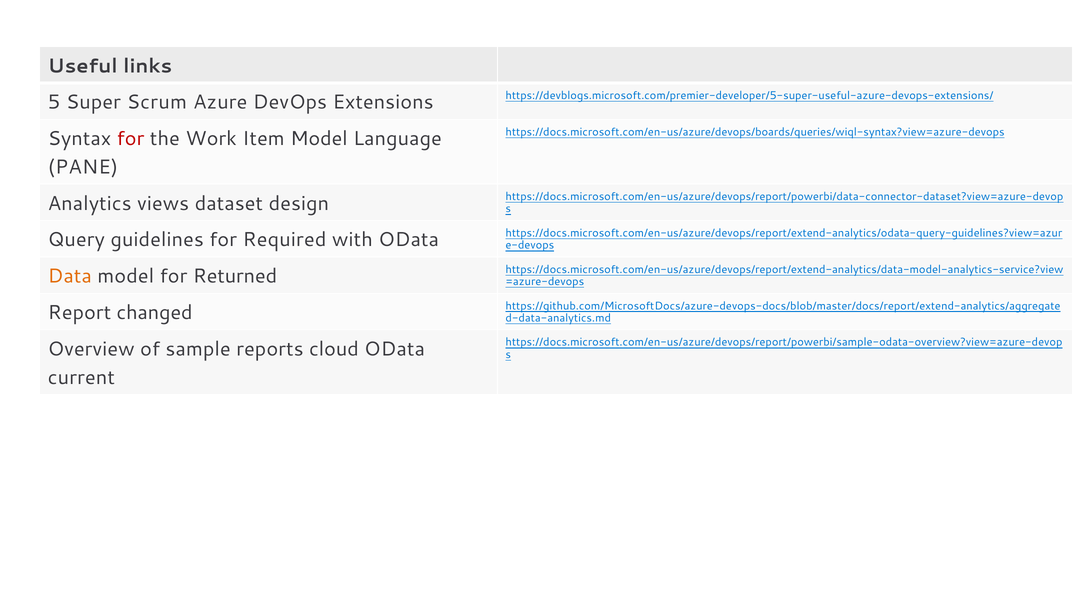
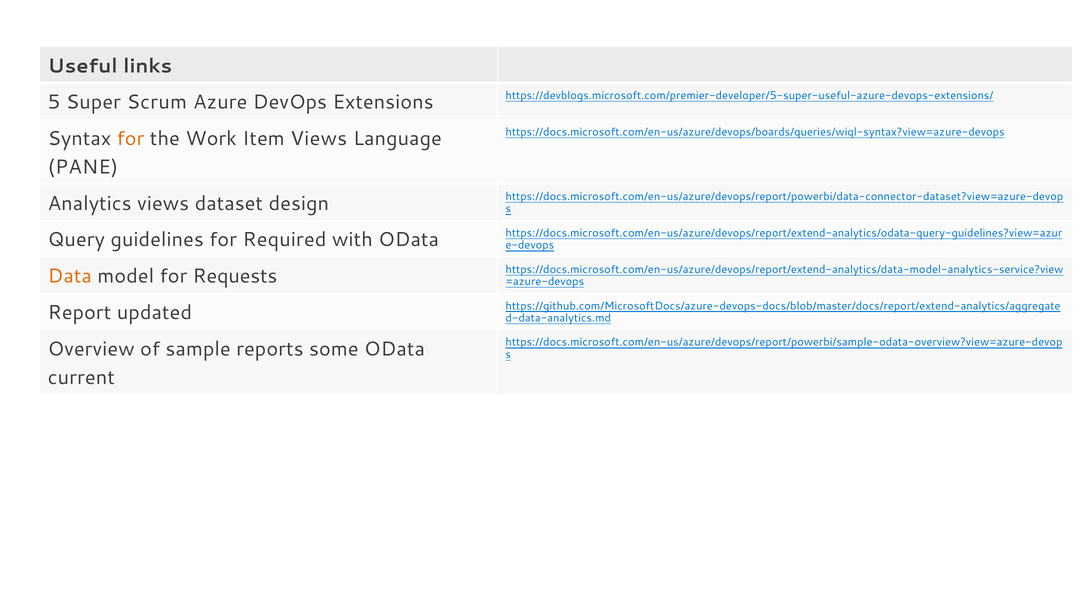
for at (131, 139) colour: red -> orange
Item Model: Model -> Views
Returned: Returned -> Requests
changed: changed -> updated
cloud: cloud -> some
